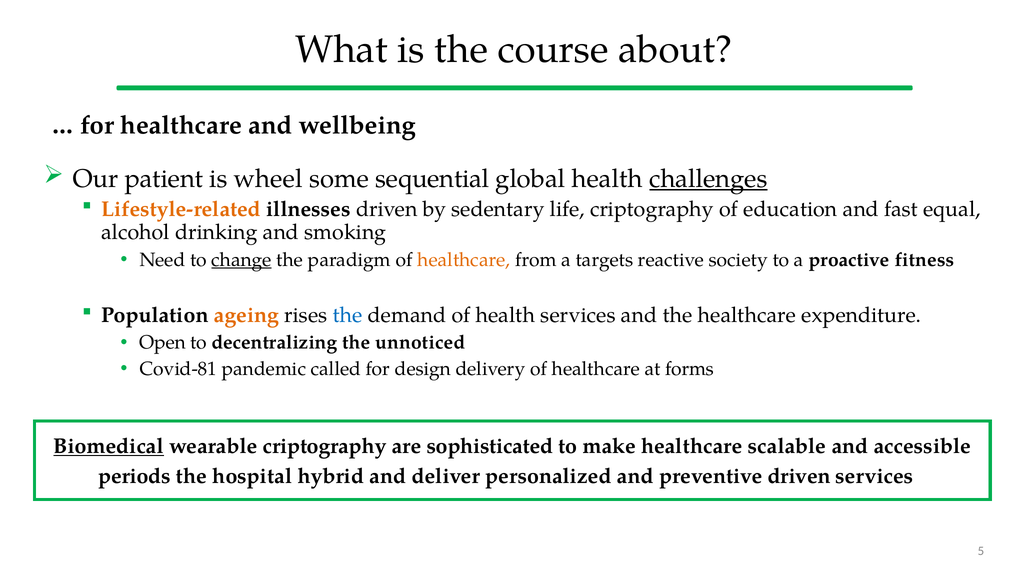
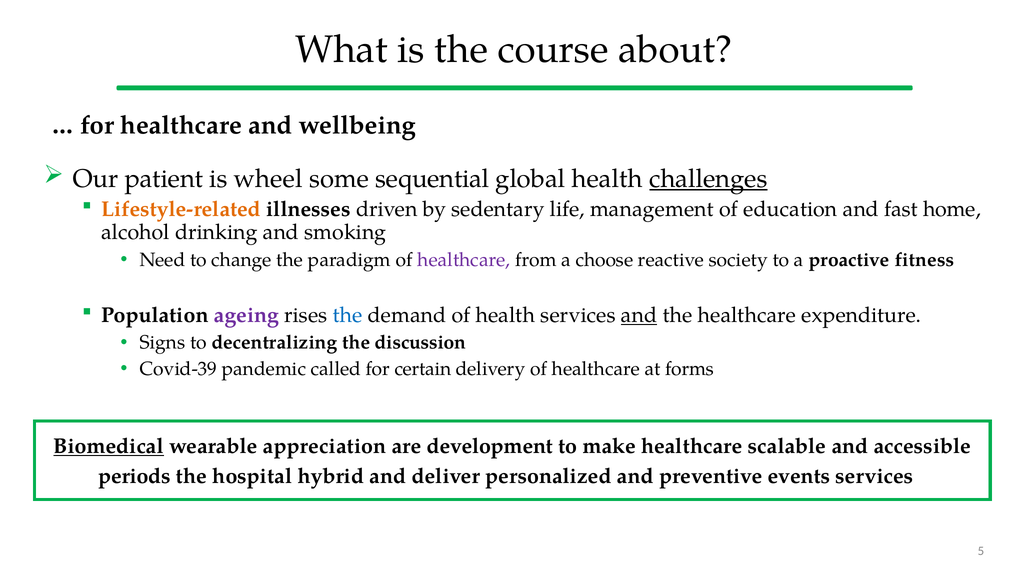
life criptography: criptography -> management
equal: equal -> home
change underline: present -> none
healthcare at (464, 259) colour: orange -> purple
targets: targets -> choose
ageing colour: orange -> purple
and at (639, 315) underline: none -> present
Open: Open -> Signs
unnoticed: unnoticed -> discussion
Covid-81: Covid-81 -> Covid-39
design: design -> certain
wearable criptography: criptography -> appreciation
sophisticated: sophisticated -> development
preventive driven: driven -> events
